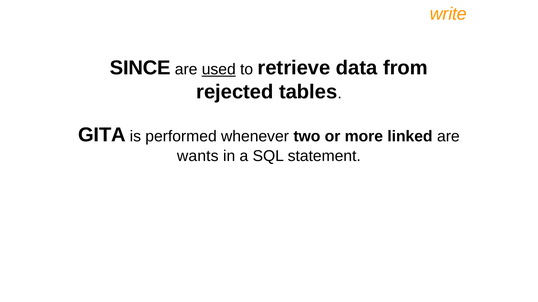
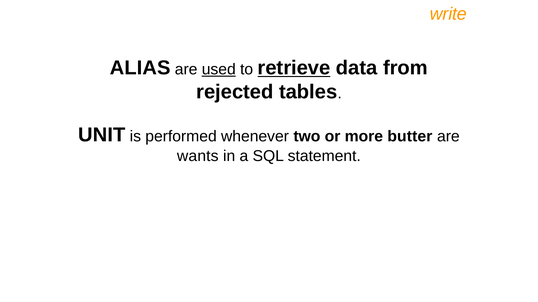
SINCE: SINCE -> ALIAS
retrieve underline: none -> present
GITA: GITA -> UNIT
linked: linked -> butter
